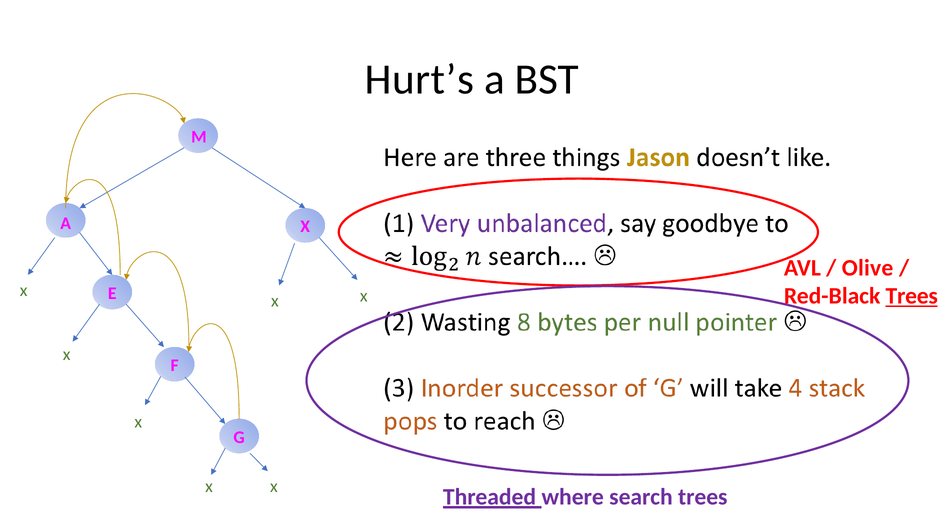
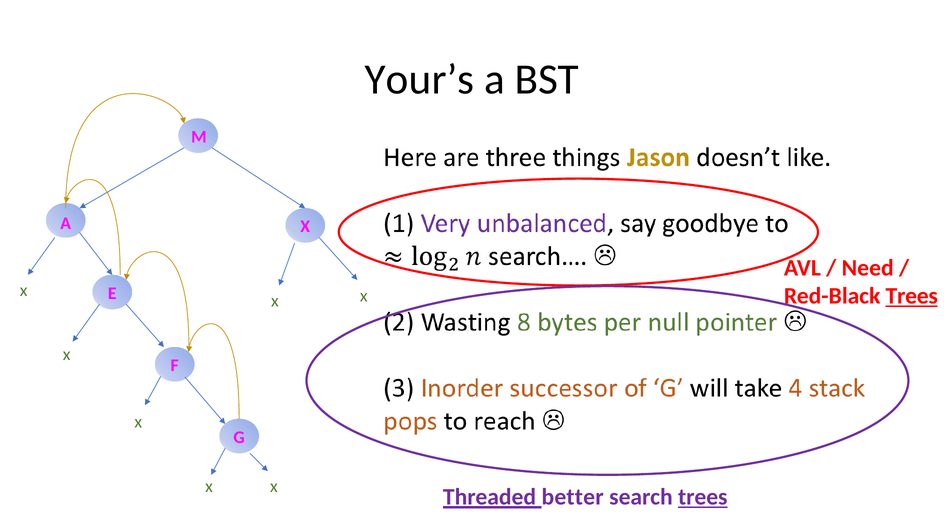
Hurt’s: Hurt’s -> Your’s
Olive: Olive -> Need
where: where -> better
trees at (703, 497) underline: none -> present
